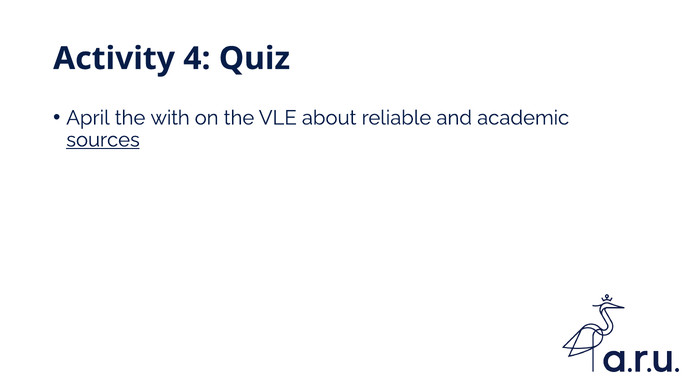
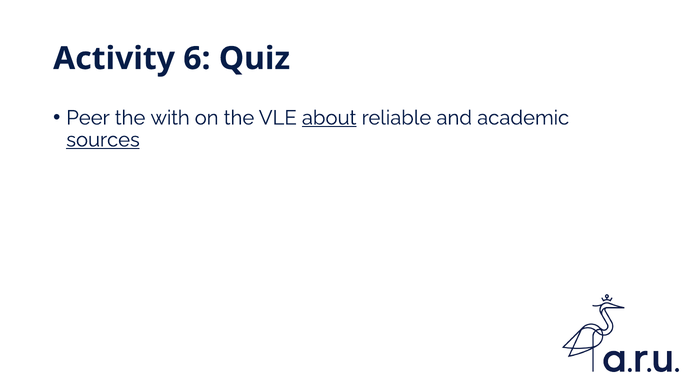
4: 4 -> 6
April: April -> Peer
about underline: none -> present
